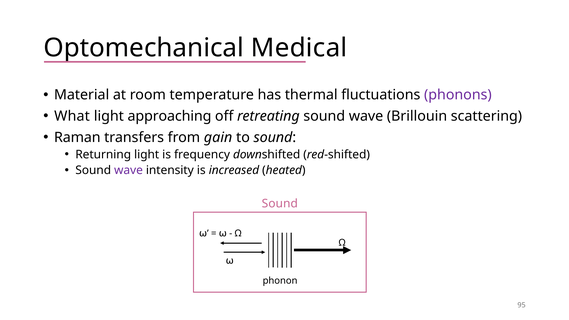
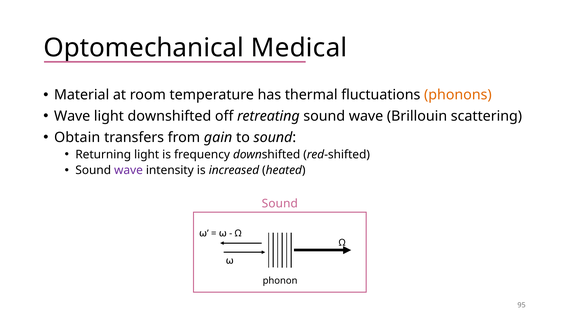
phonons colour: purple -> orange
What at (72, 116): What -> Wave
light approaching: approaching -> downshifted
Raman: Raman -> Obtain
